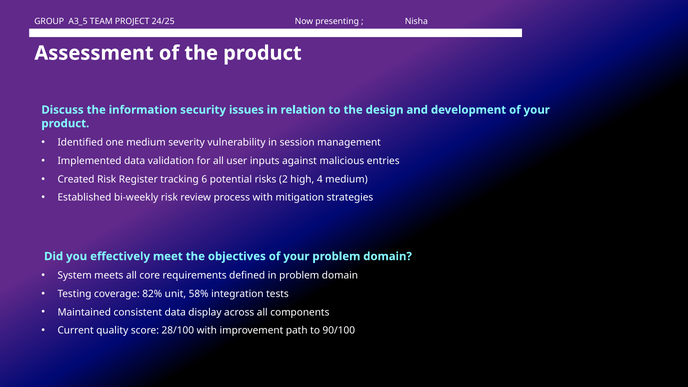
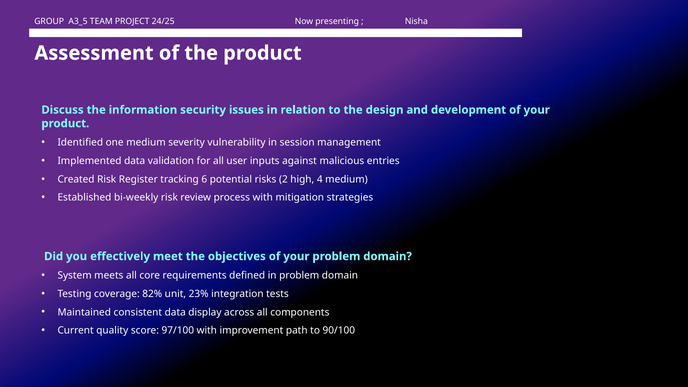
58%: 58% -> 23%
28/100: 28/100 -> 97/100
